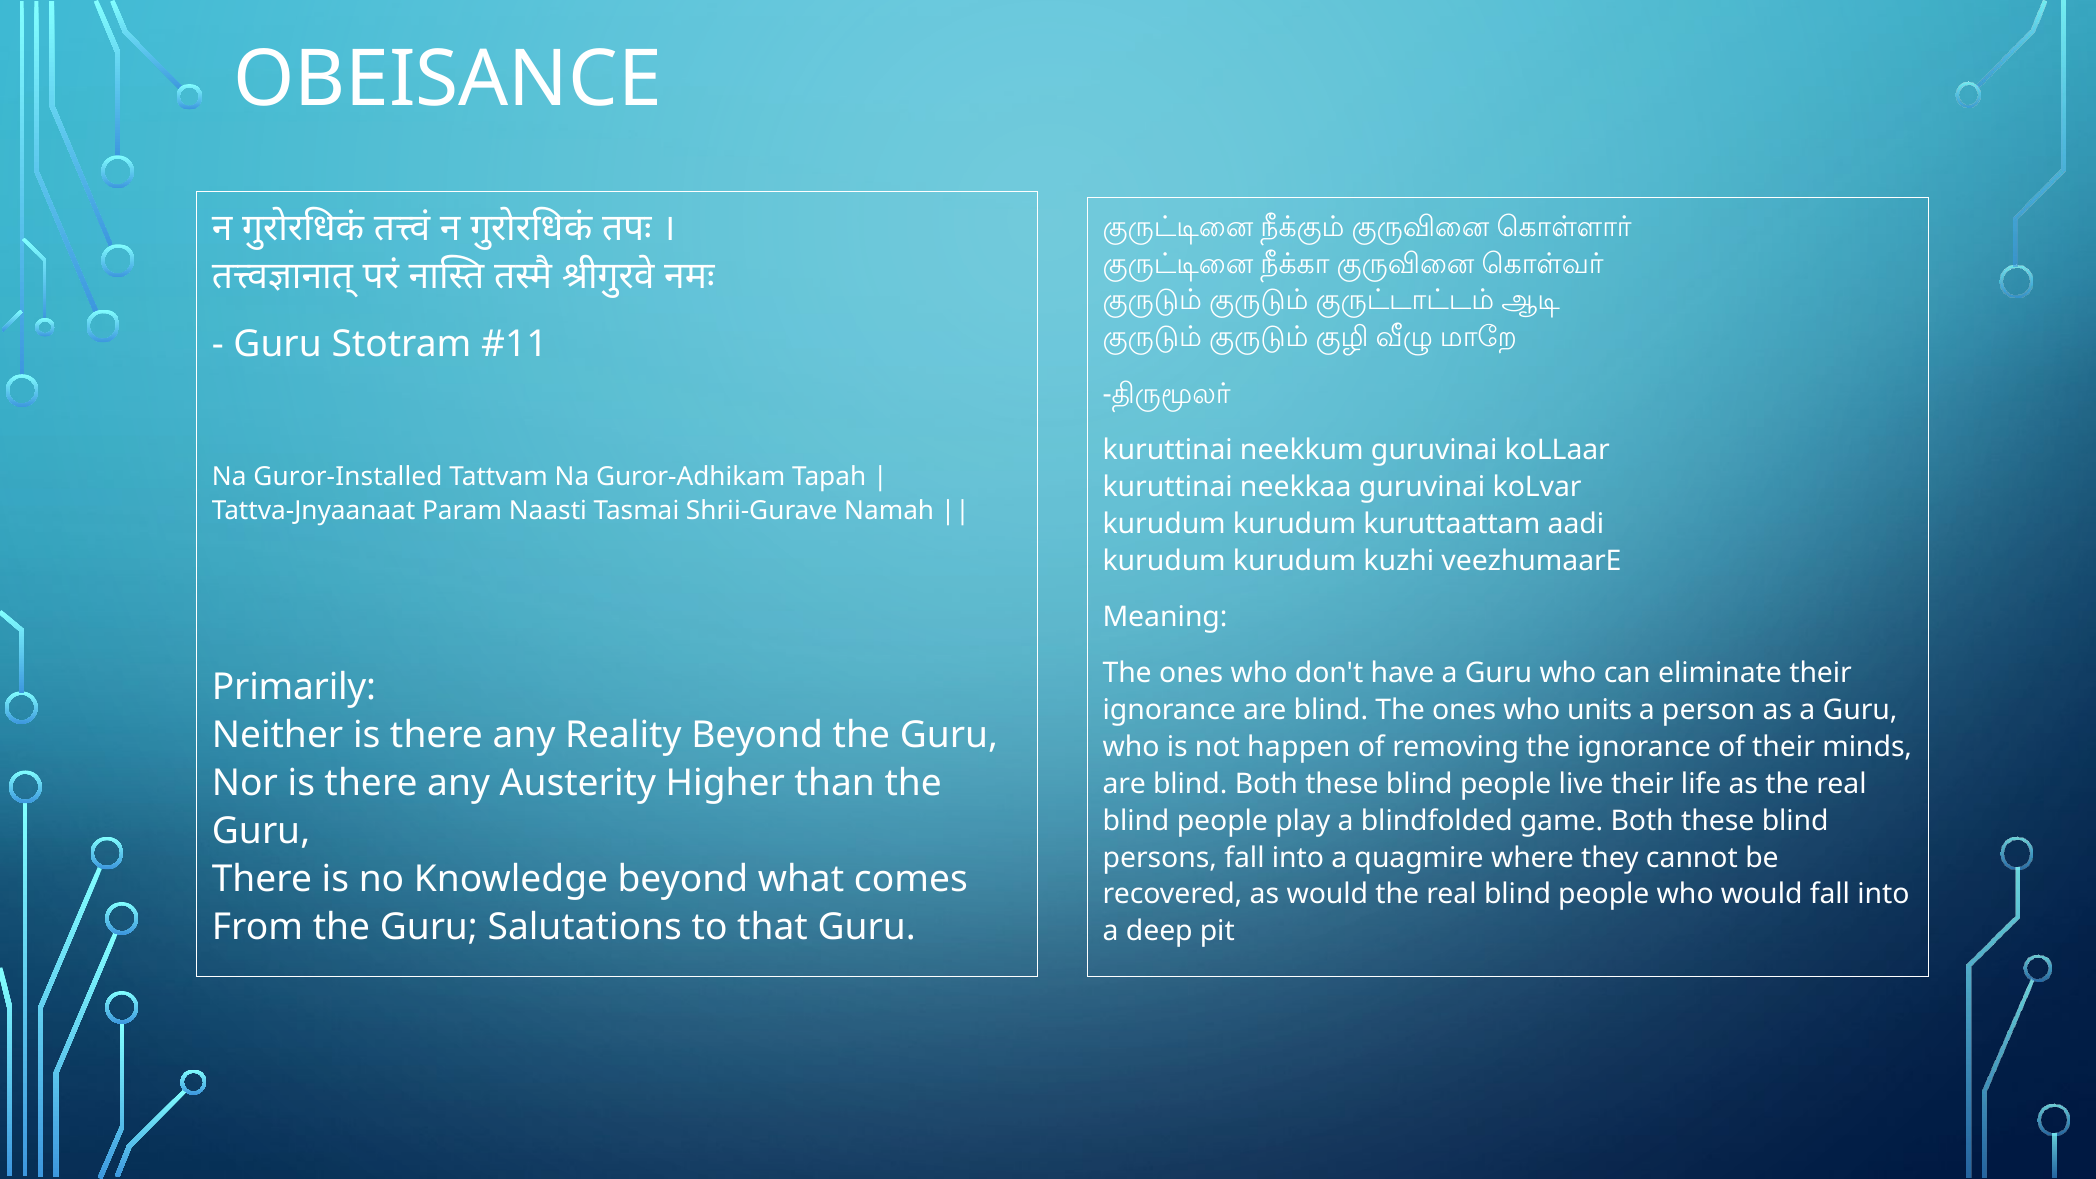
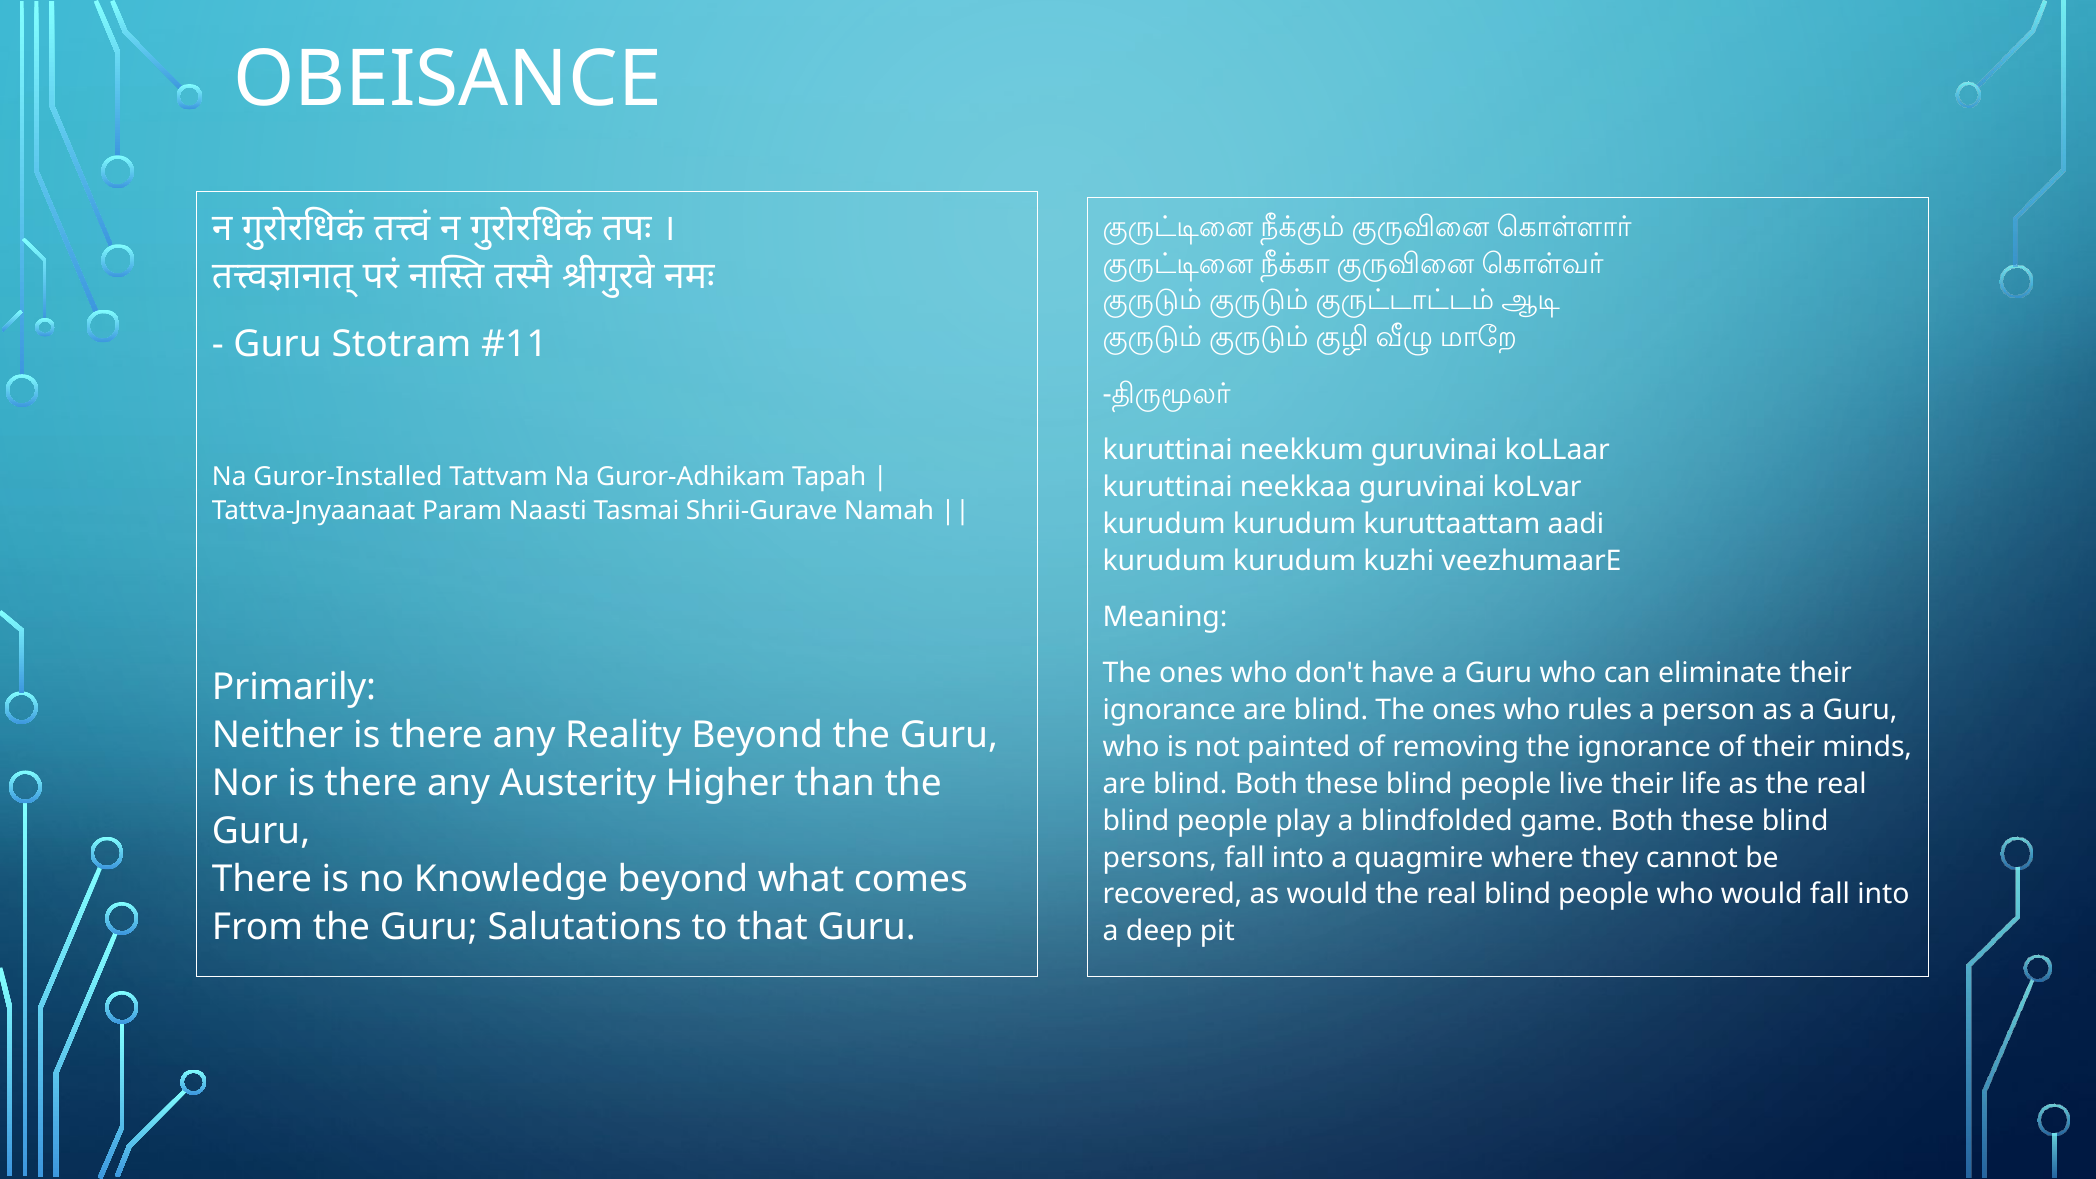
units: units -> rules
happen: happen -> painted
